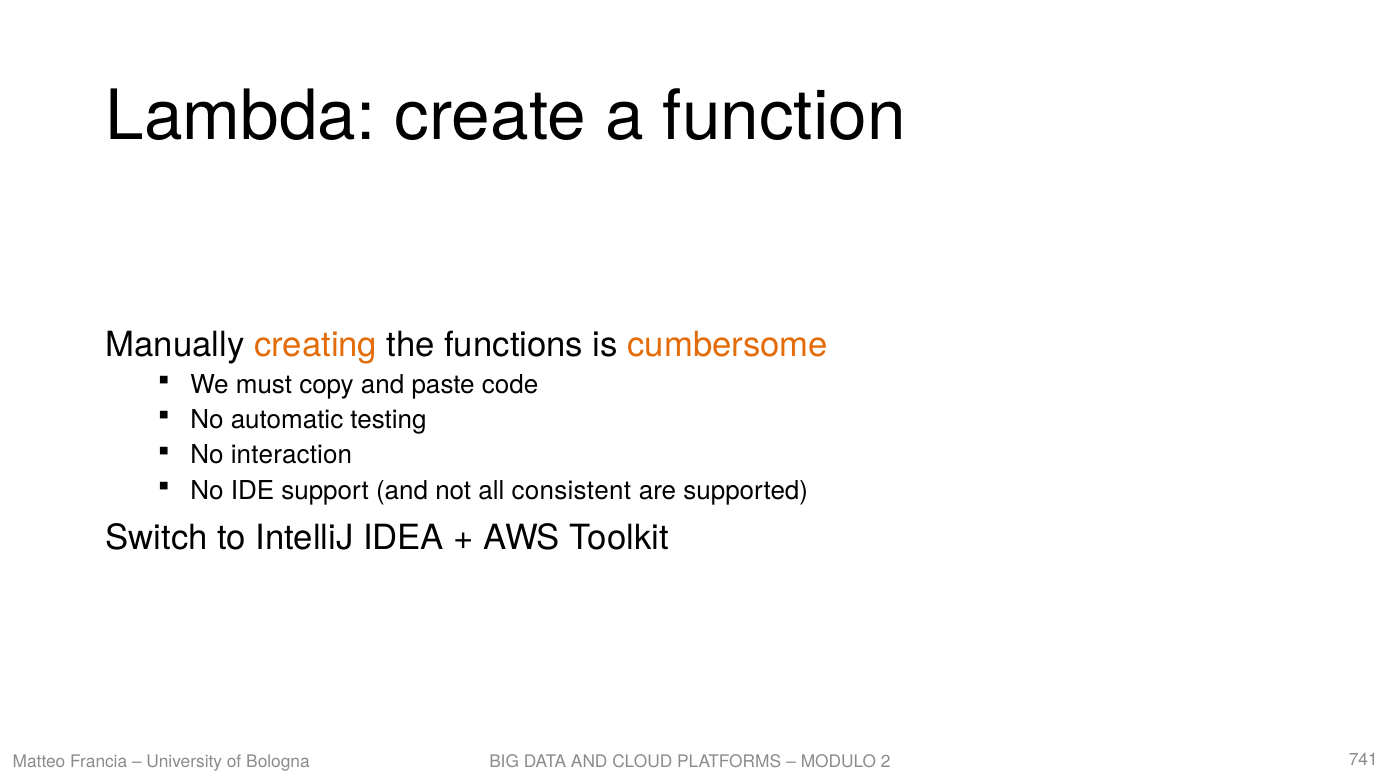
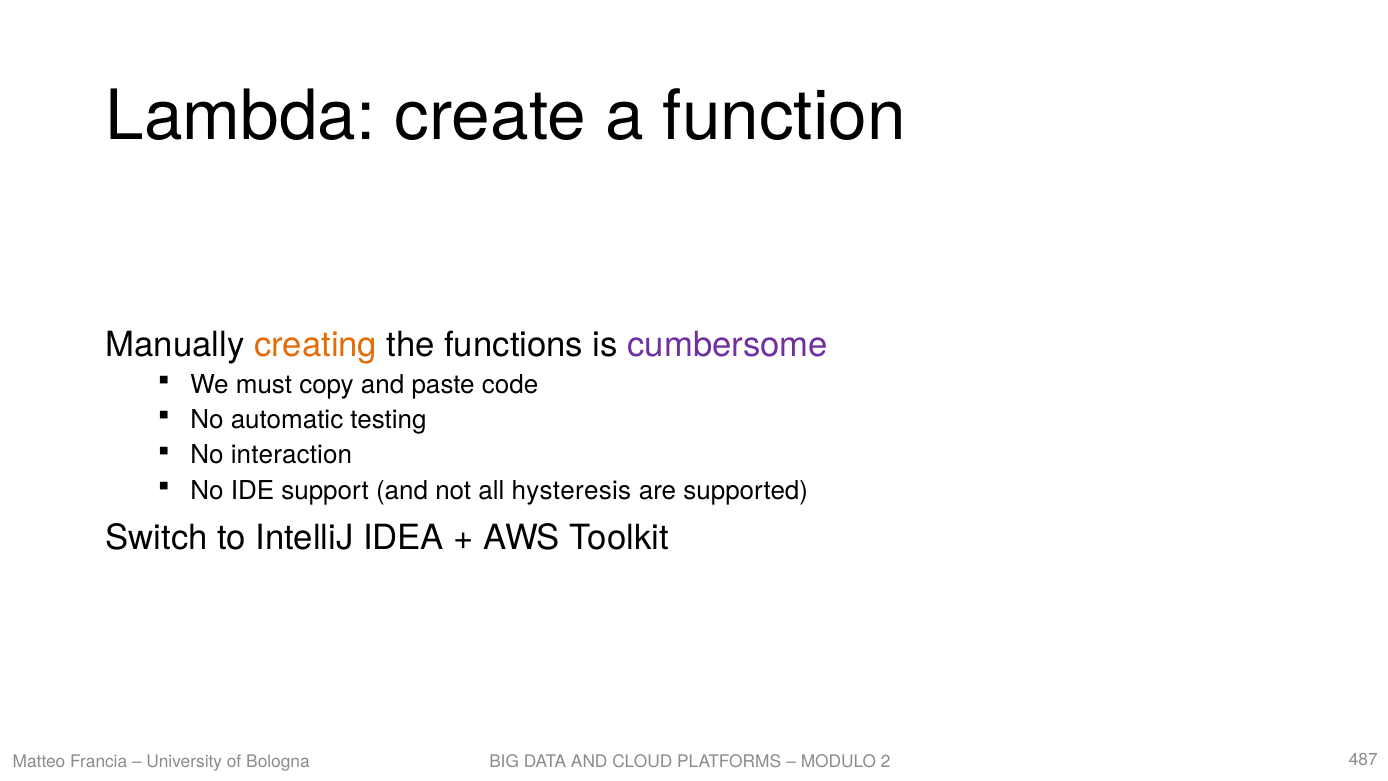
cumbersome colour: orange -> purple
consistent: consistent -> hysteresis
741: 741 -> 487
